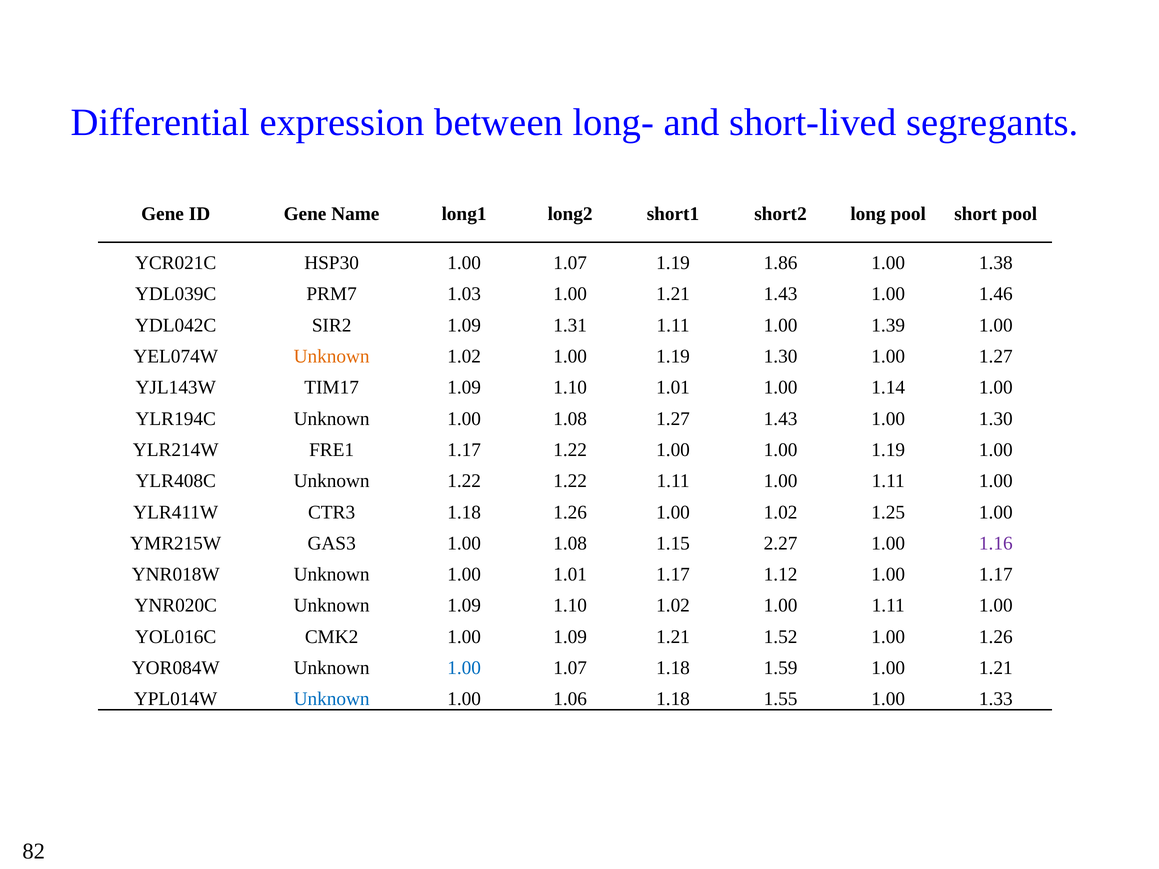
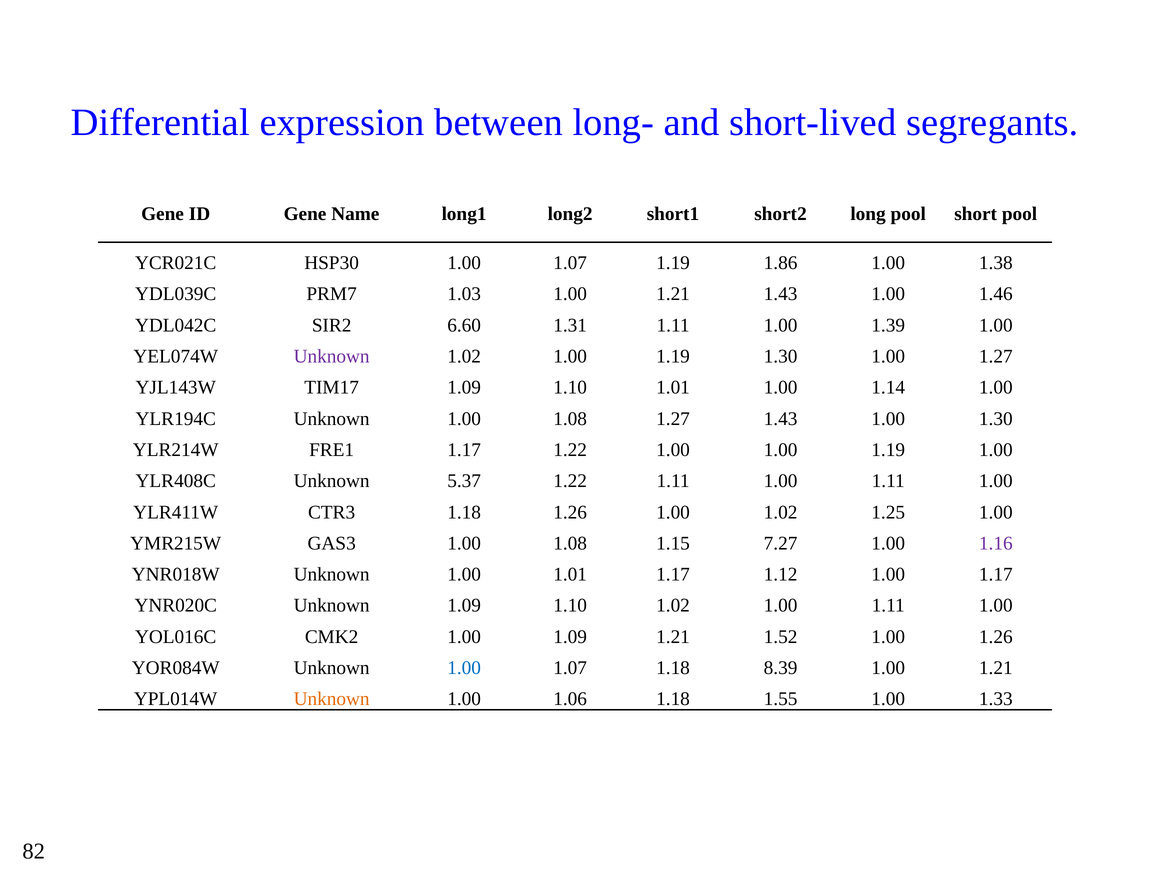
SIR2 1.09: 1.09 -> 6.60
Unknown at (332, 356) colour: orange -> purple
Unknown 1.22: 1.22 -> 5.37
2.27: 2.27 -> 7.27
1.59: 1.59 -> 8.39
Unknown at (332, 699) colour: blue -> orange
